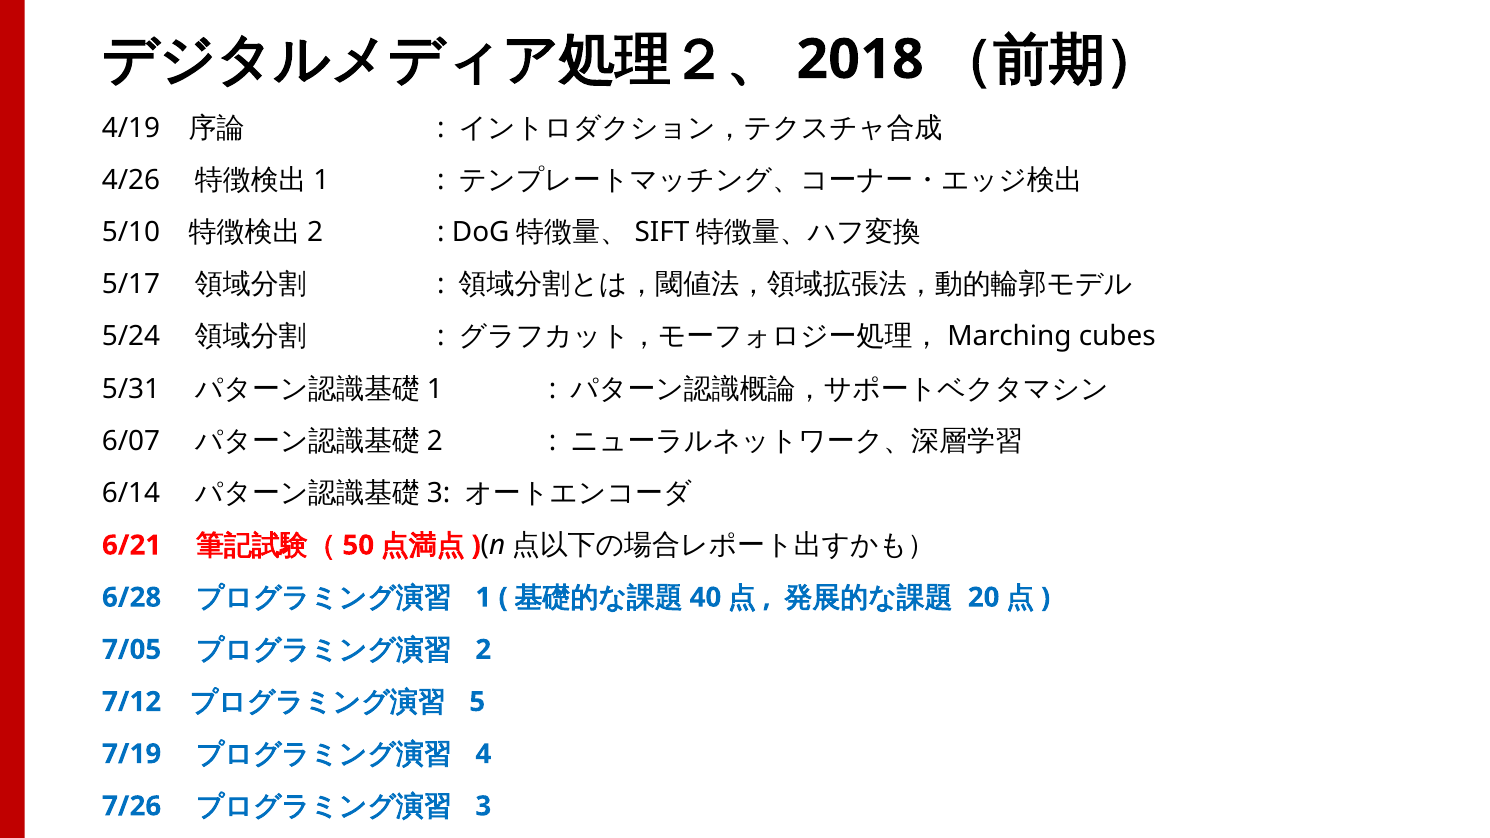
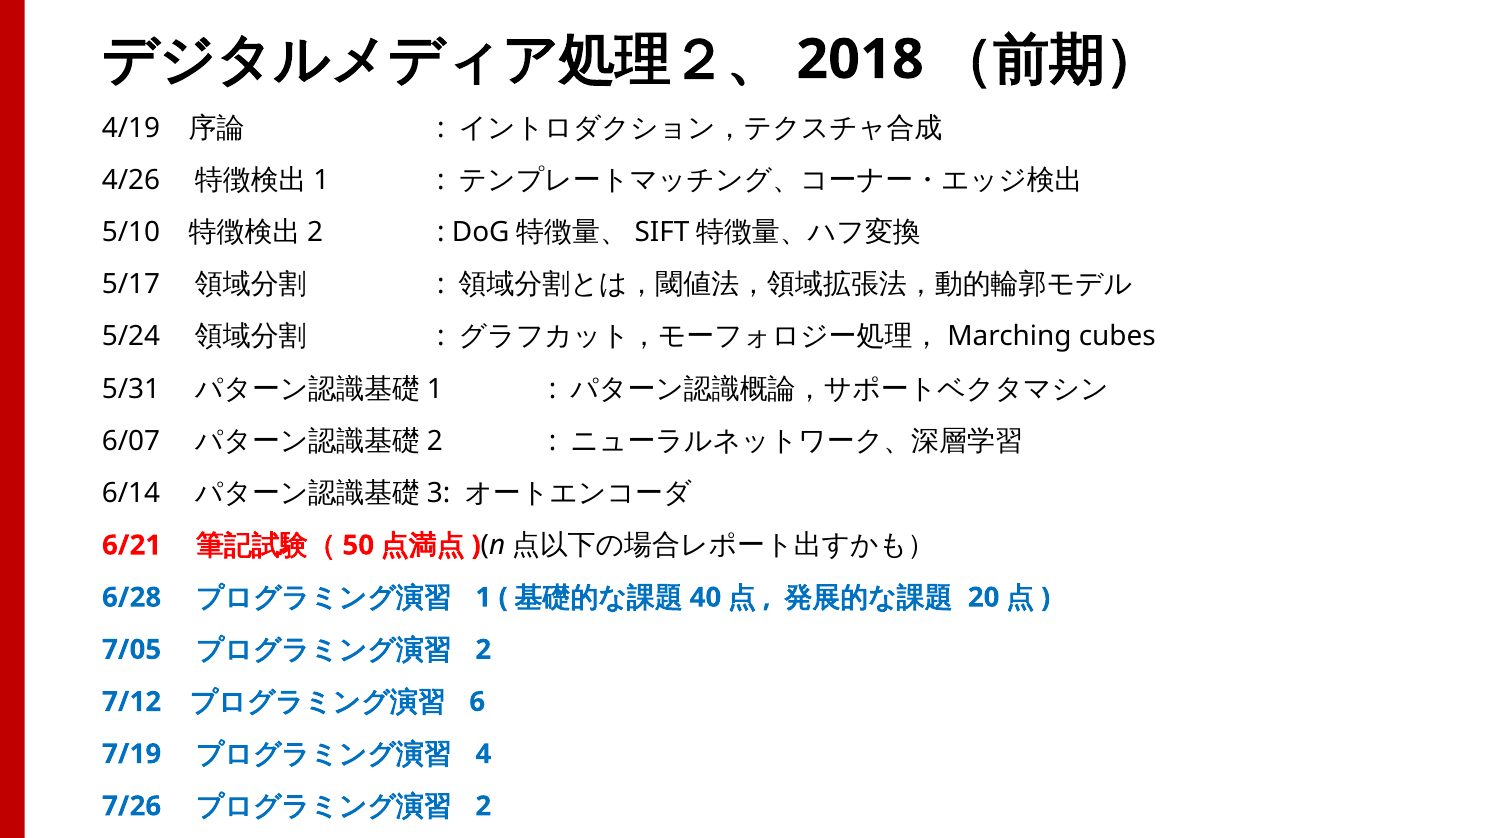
5: 5 -> 6
3 at (483, 806): 3 -> 2
